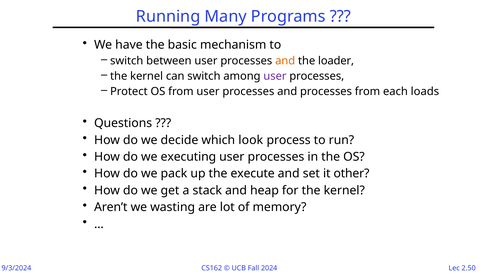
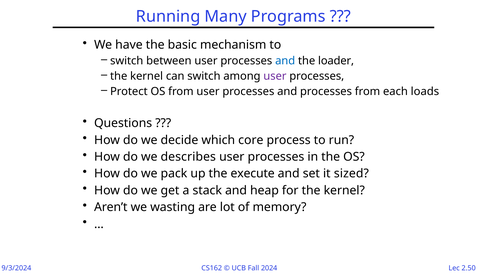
and at (285, 61) colour: orange -> blue
look: look -> core
executing: executing -> describes
other: other -> sized
